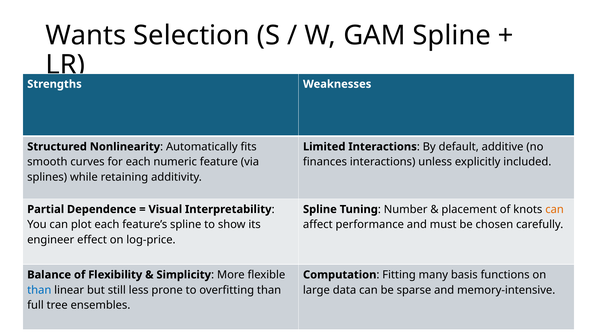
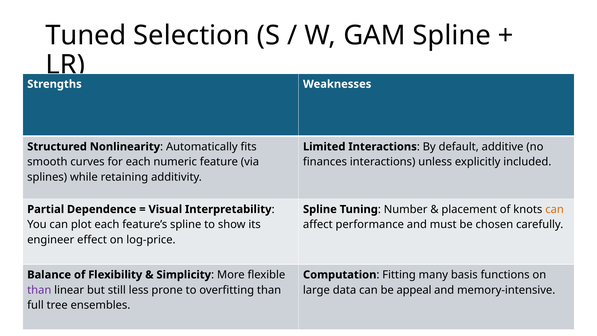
Wants: Wants -> Tuned
than at (39, 290) colour: blue -> purple
sparse: sparse -> appeal
